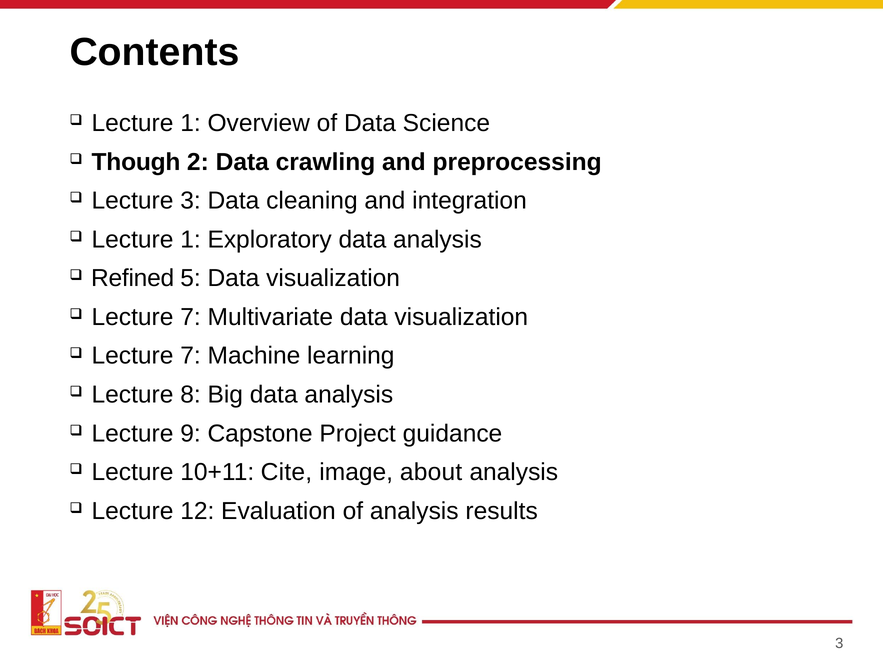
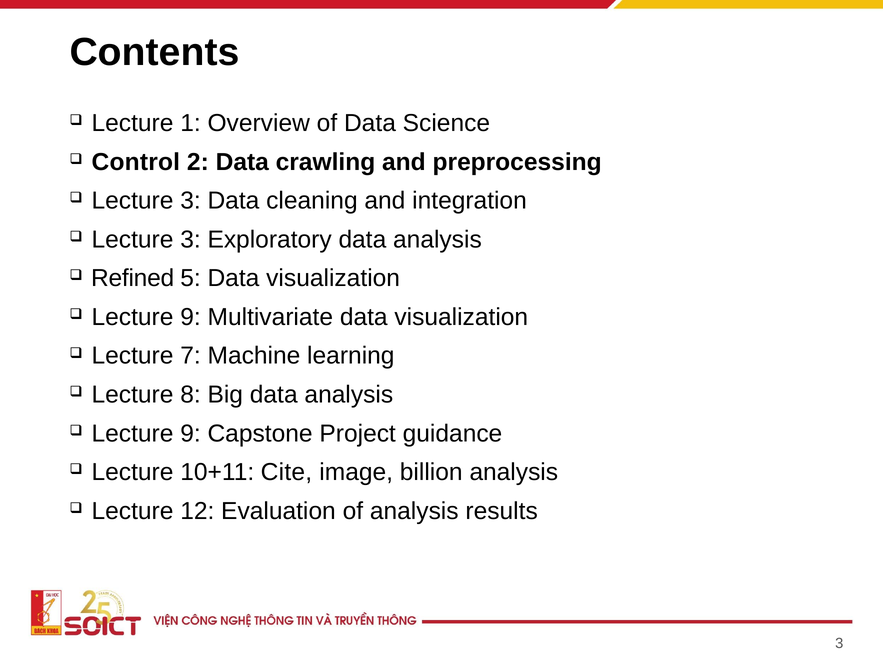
Though: Though -> Control
1 at (190, 240): 1 -> 3
7 at (190, 317): 7 -> 9
about: about -> billion
